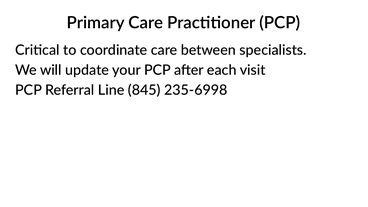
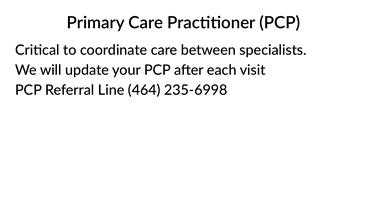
845: 845 -> 464
